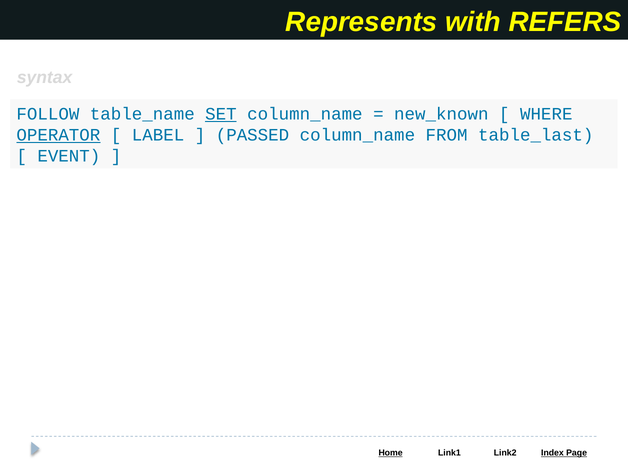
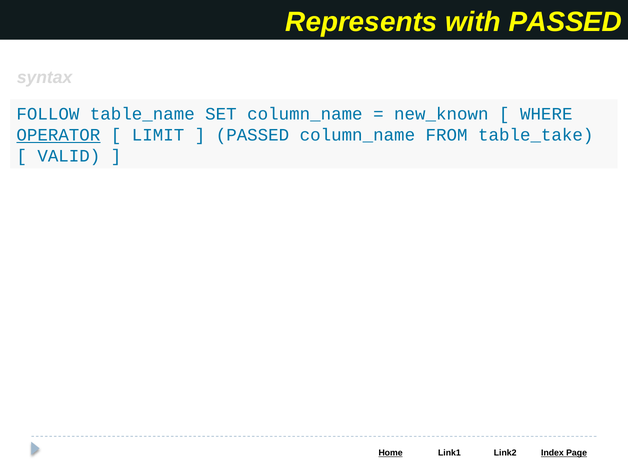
with REFERS: REFERS -> PASSED
SET underline: present -> none
LABEL: LABEL -> LIMIT
table_last: table_last -> table_take
EVENT: EVENT -> VALID
